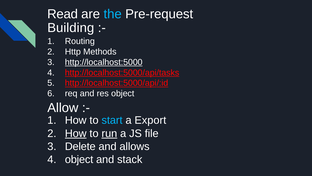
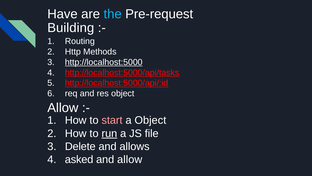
Read: Read -> Have
start colour: light blue -> pink
a Export: Export -> Object
How at (76, 133) underline: present -> none
object at (79, 159): object -> asked
and stack: stack -> allow
